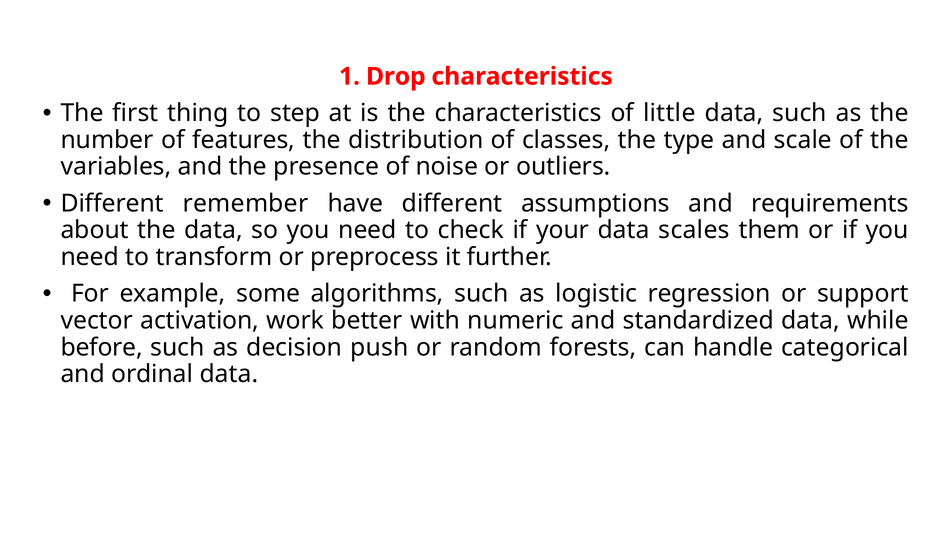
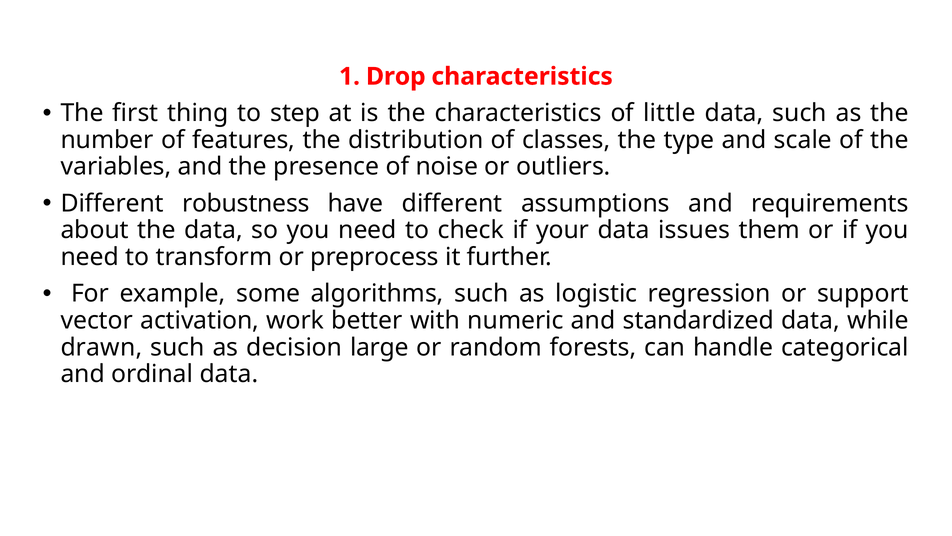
remember: remember -> robustness
scales: scales -> issues
before: before -> drawn
push: push -> large
